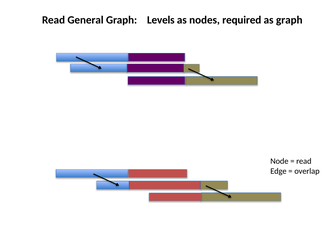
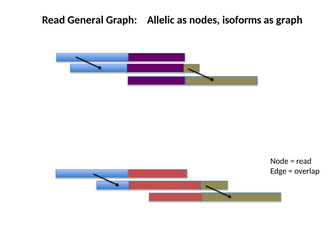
Levels: Levels -> Allelic
required: required -> isoforms
